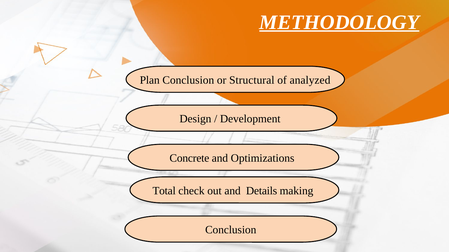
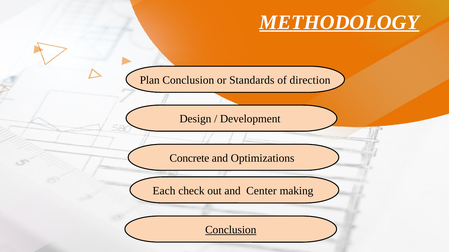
Structural: Structural -> Standards
analyzed: analyzed -> direction
Total: Total -> Each
Details: Details -> Center
Conclusion at (231, 230) underline: none -> present
